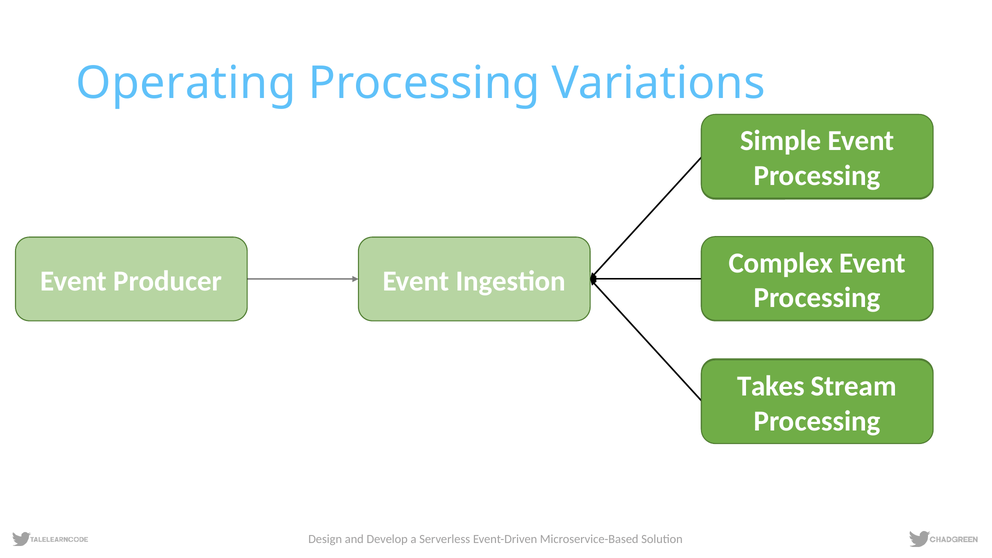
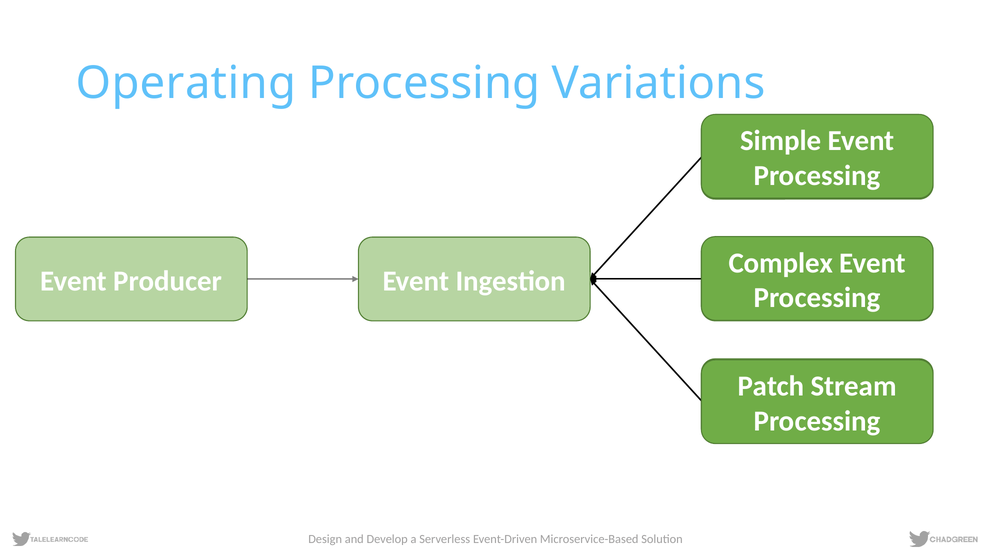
Takes: Takes -> Patch
